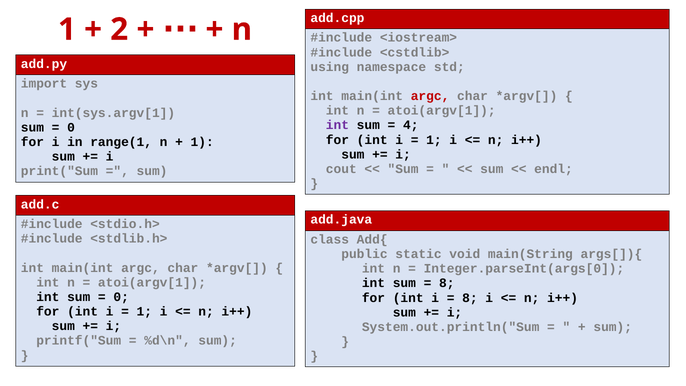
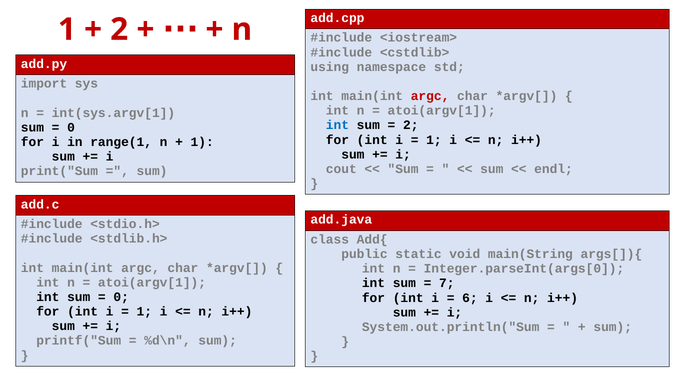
int at (337, 125) colour: purple -> blue
4 at (411, 125): 4 -> 2
8 at (447, 283): 8 -> 7
8 at (470, 298): 8 -> 6
